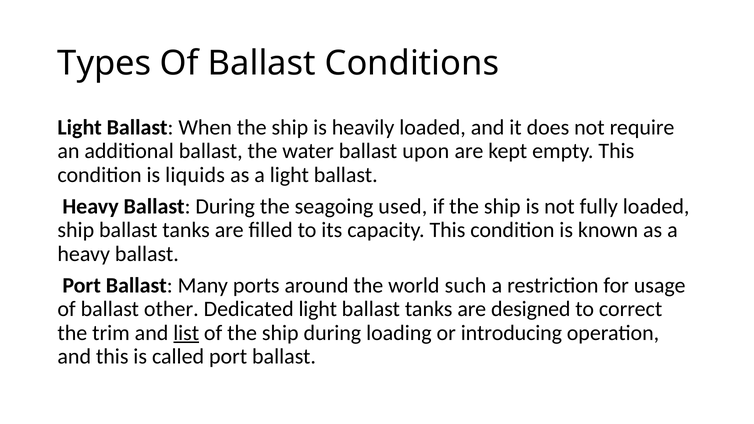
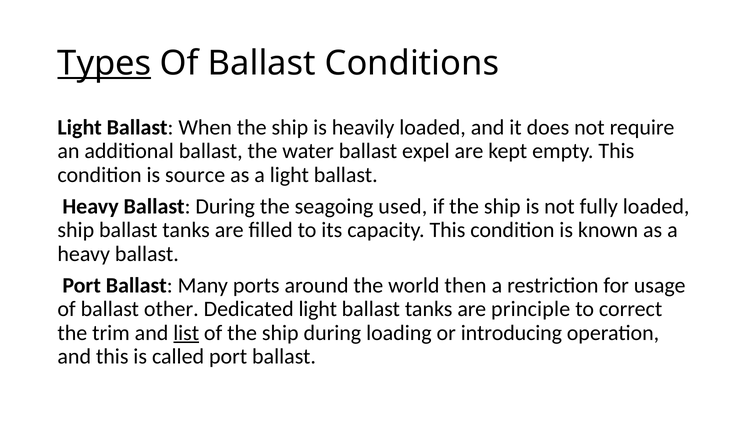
Types underline: none -> present
upon: upon -> expel
liquids: liquids -> source
such: such -> then
designed: designed -> principle
